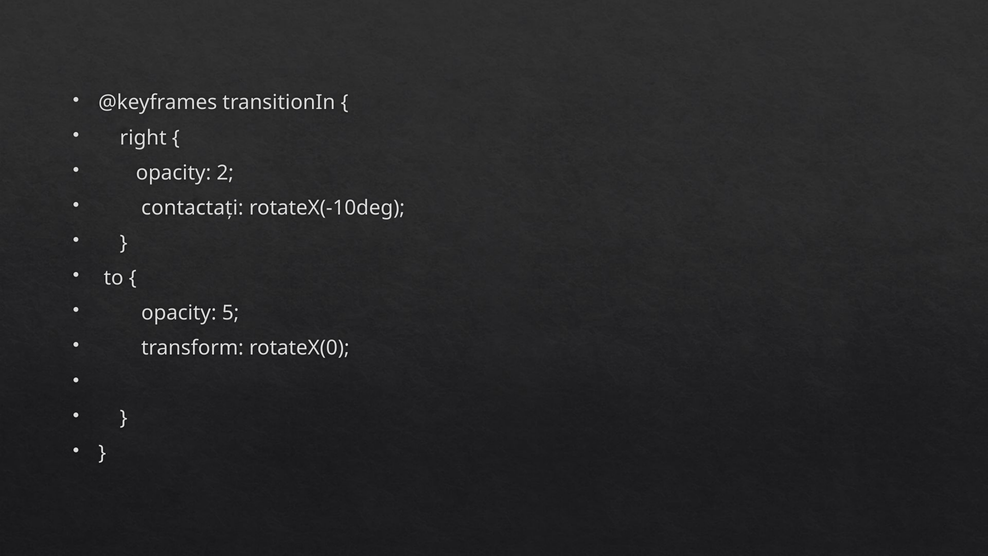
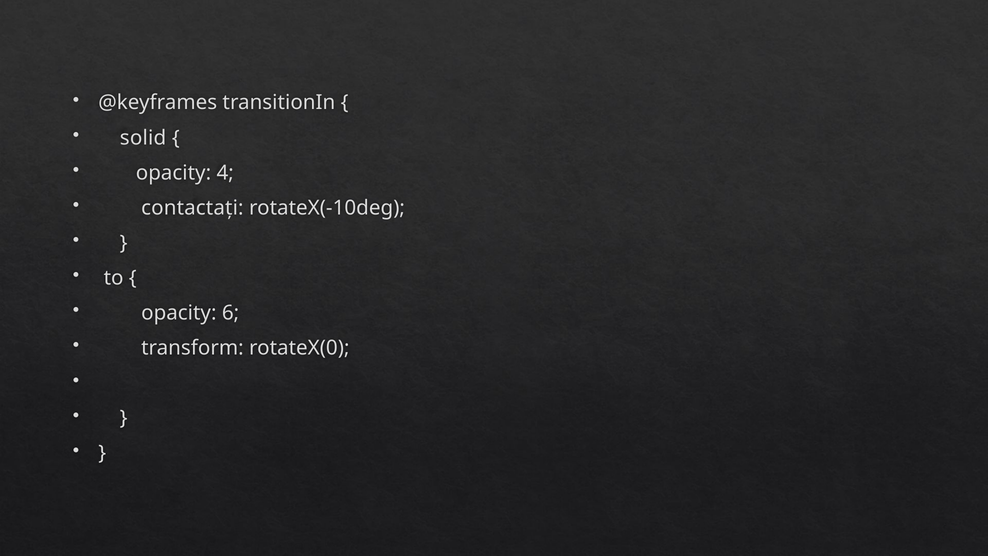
right: right -> solid
2: 2 -> 4
5: 5 -> 6
